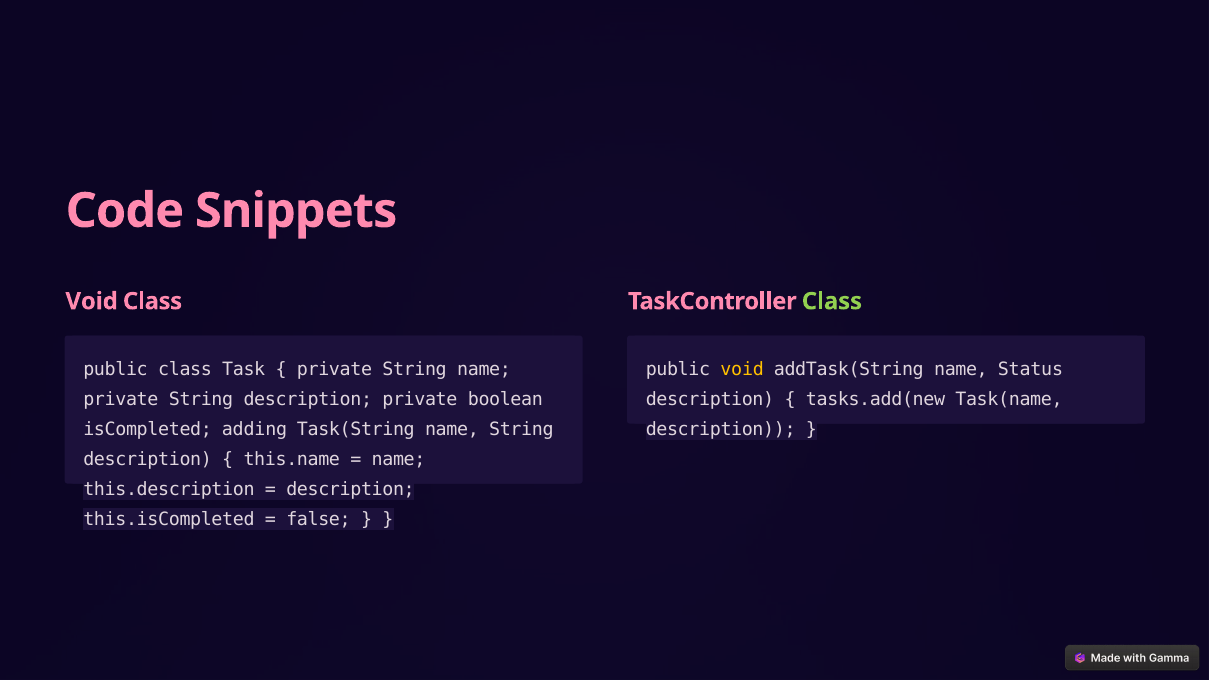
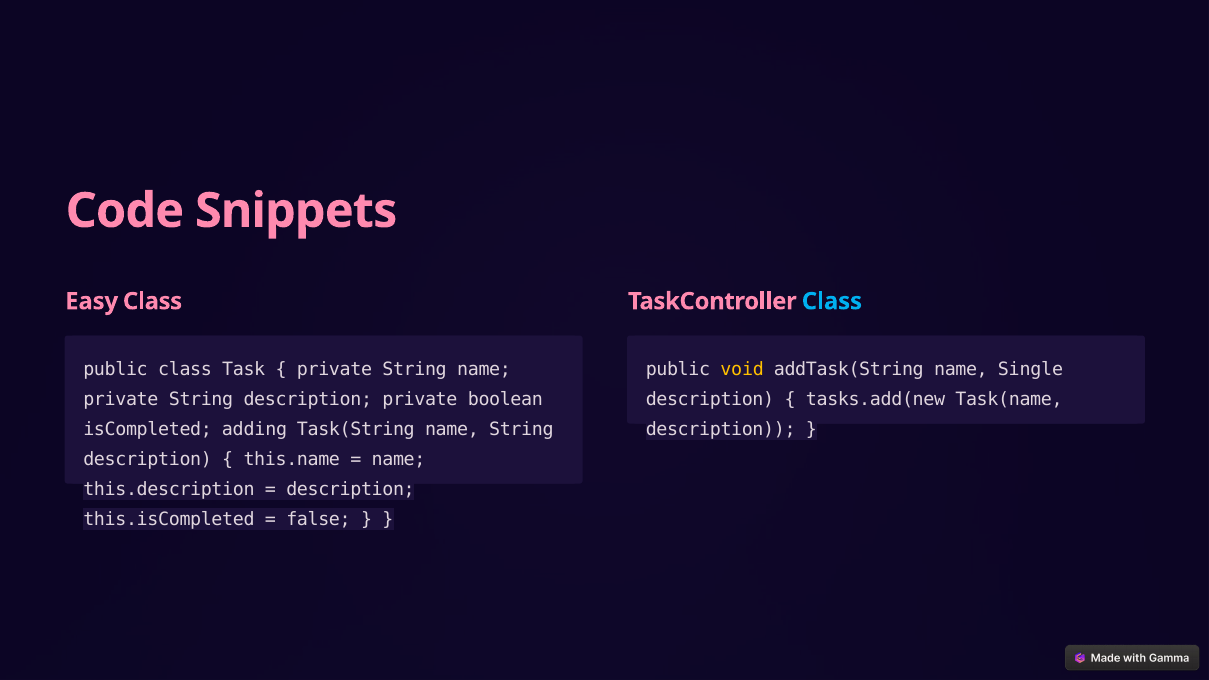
Void at (92, 301): Void -> Easy
Class at (832, 301) colour: light green -> light blue
Status: Status -> Single
